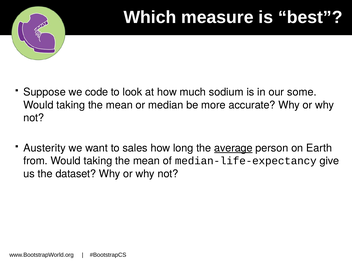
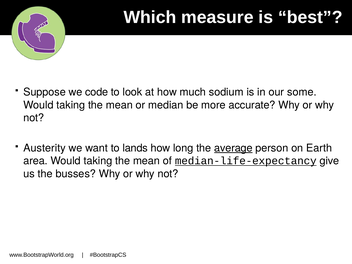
sales: sales -> lands
from: from -> area
median-life-expectancy underline: none -> present
dataset: dataset -> busses
